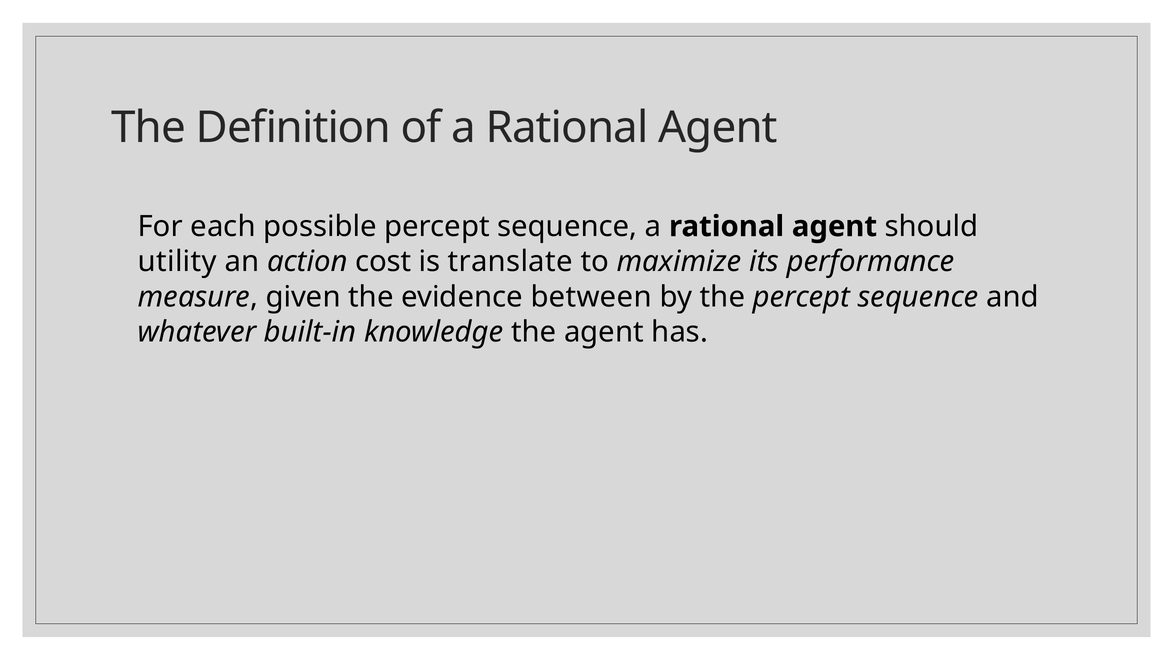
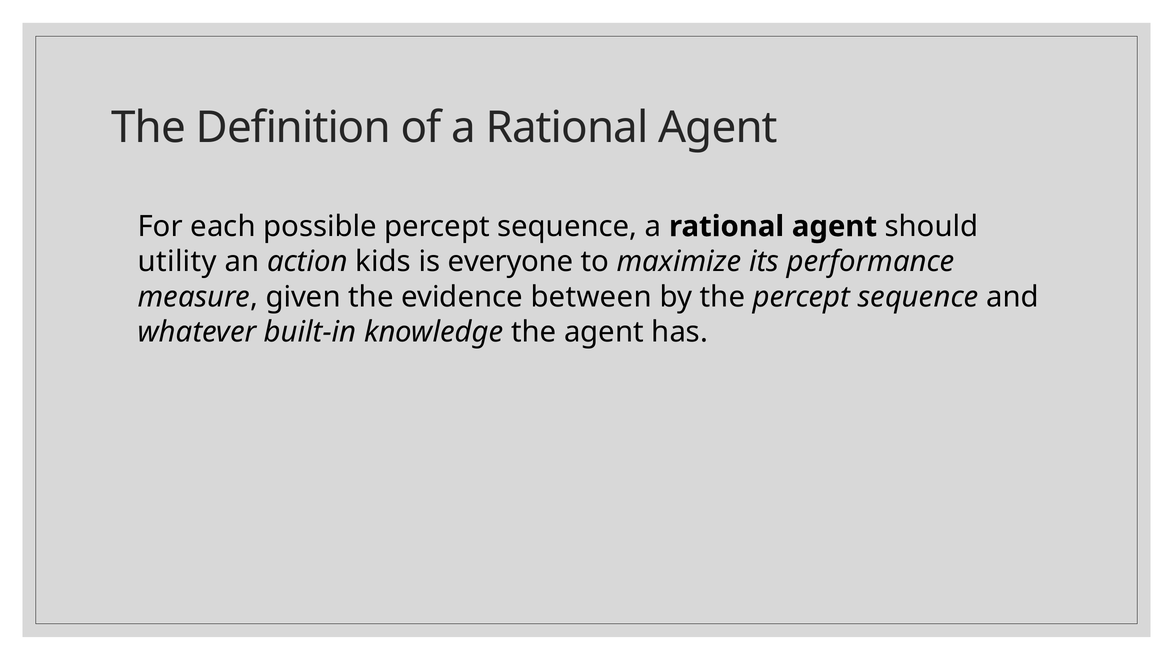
cost: cost -> kids
translate: translate -> everyone
